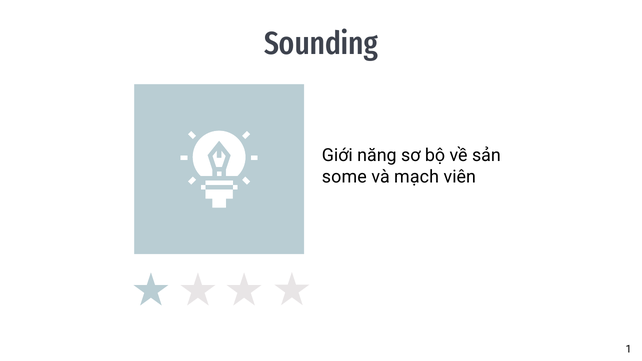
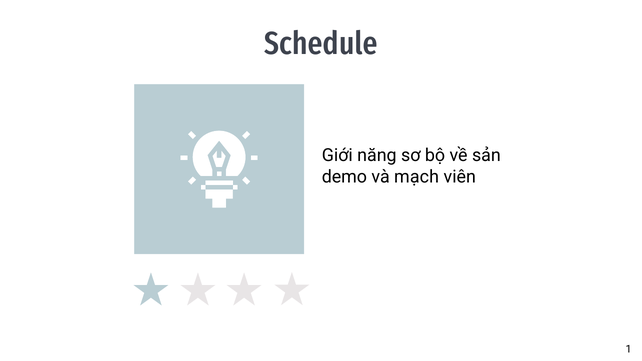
Sounding: Sounding -> Schedule
some: some -> demo
